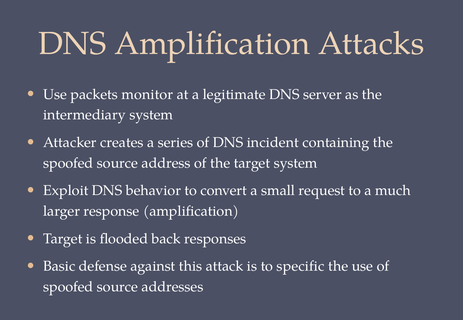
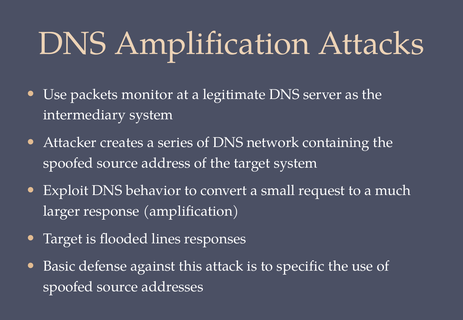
incident: incident -> network
back: back -> lines
